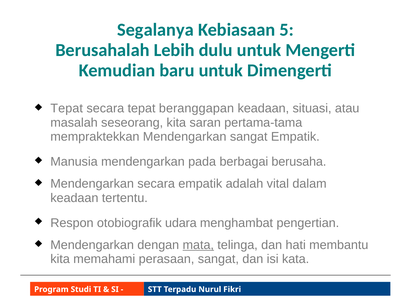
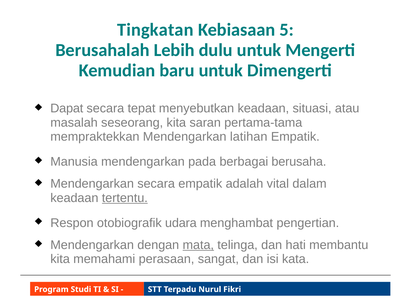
Segalanya: Segalanya -> Tingkatan
Tepat at (67, 109): Tepat -> Dapat
beranggapan: beranggapan -> menyebutkan
Mendengarkan sangat: sangat -> latihan
tertentu underline: none -> present
